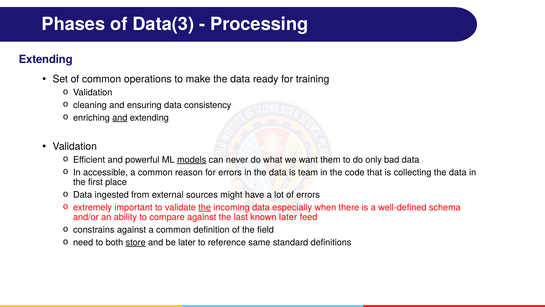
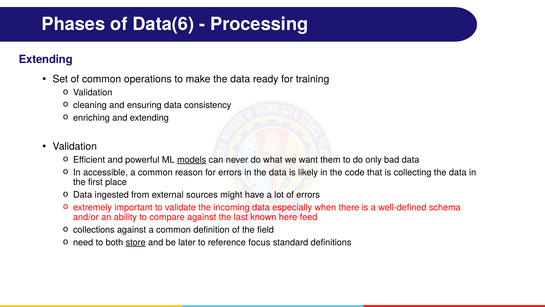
Data(3: Data(3 -> Data(6
and at (120, 118) underline: present -> none
team: team -> likely
the at (205, 207) underline: present -> none
known later: later -> here
constrains: constrains -> collections
same: same -> focus
